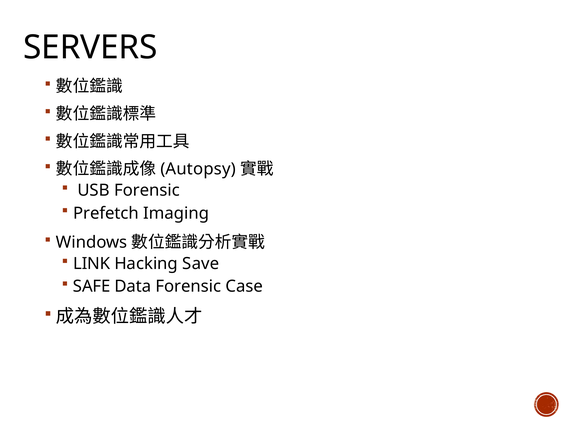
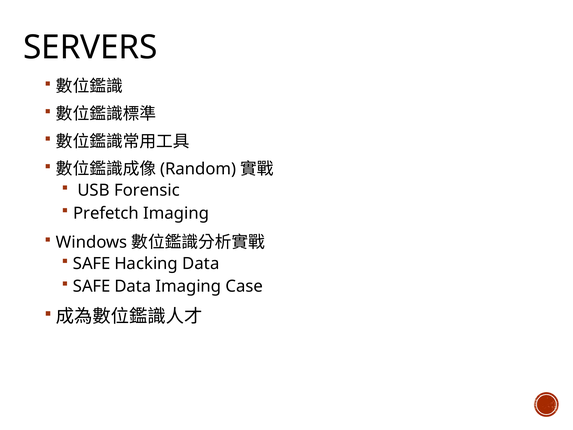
Autopsy: Autopsy -> Random
LINK at (92, 263): LINK -> SAFE
Hacking Save: Save -> Data
Data Forensic: Forensic -> Imaging
